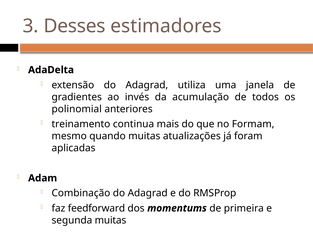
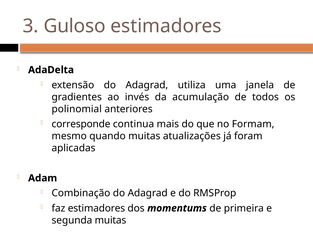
Desses: Desses -> Guloso
treinamento: treinamento -> corresponde
faz feedforward: feedforward -> estimadores
